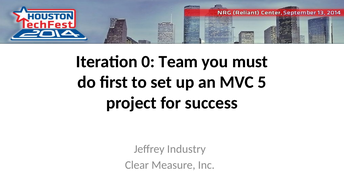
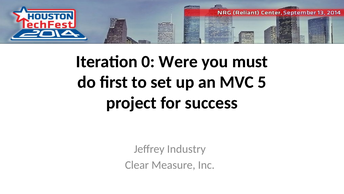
Team: Team -> Were
